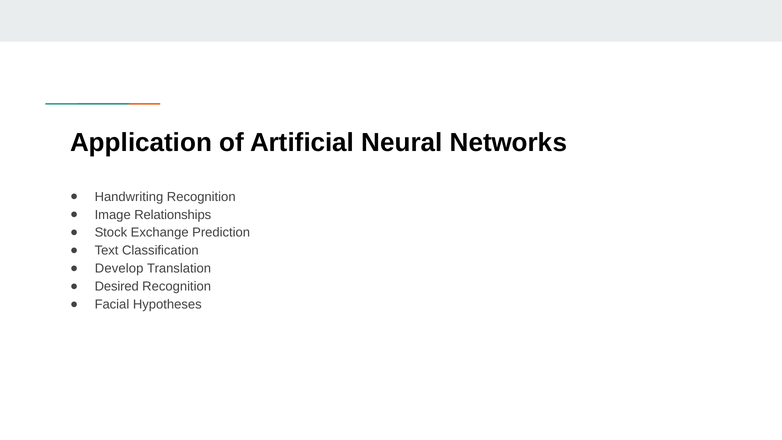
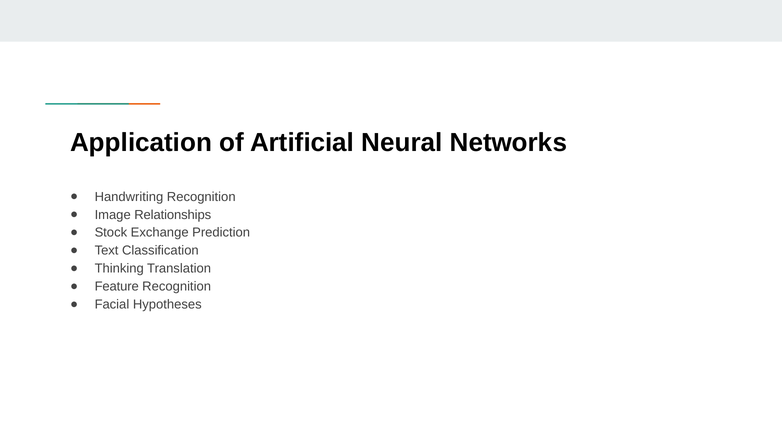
Develop: Develop -> Thinking
Desired: Desired -> Feature
